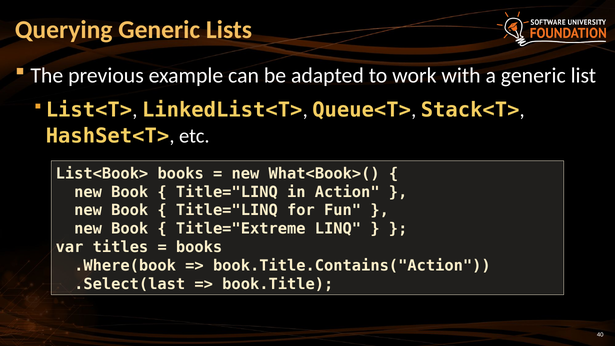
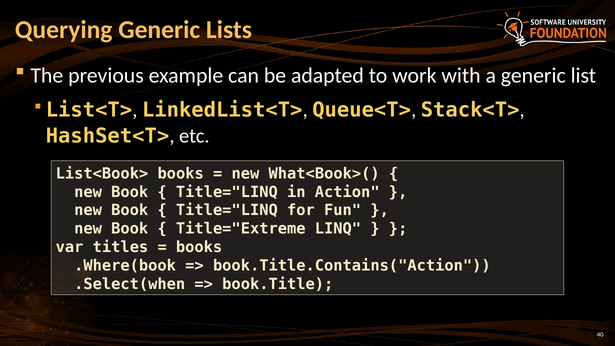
.Select(last: .Select(last -> .Select(when
